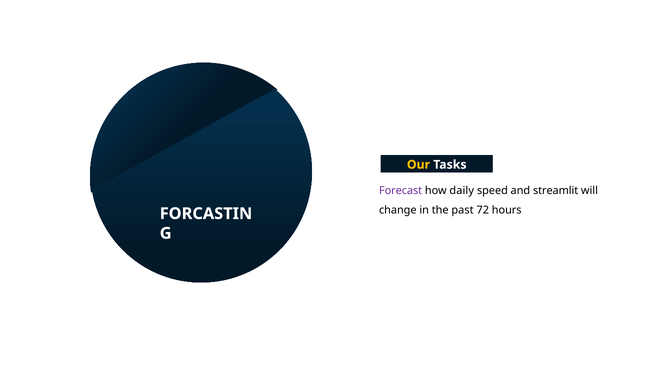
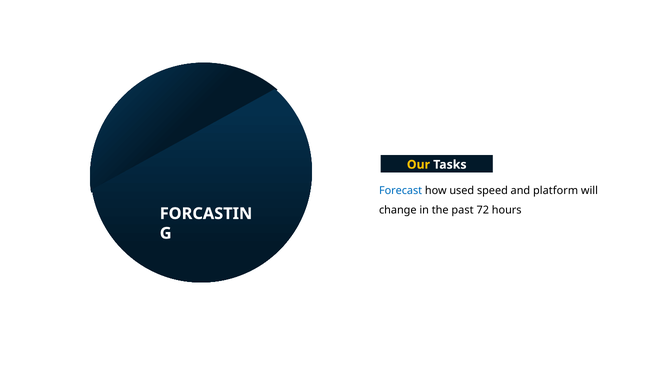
Forecast colour: purple -> blue
daily: daily -> used
streamlit: streamlit -> platform
